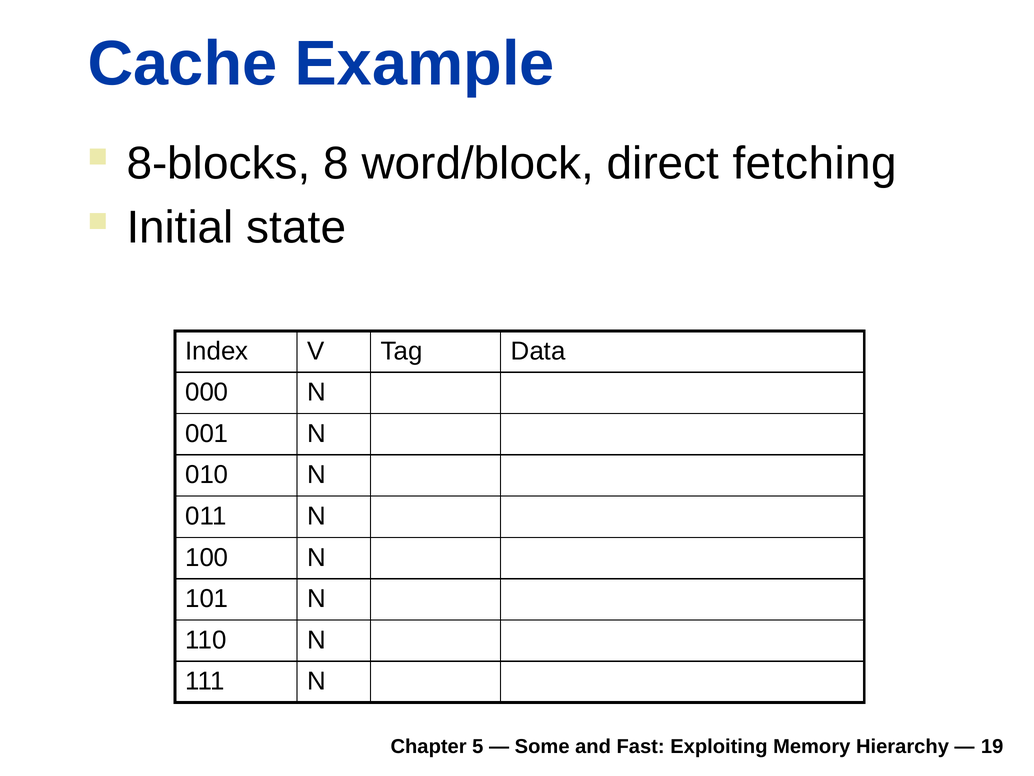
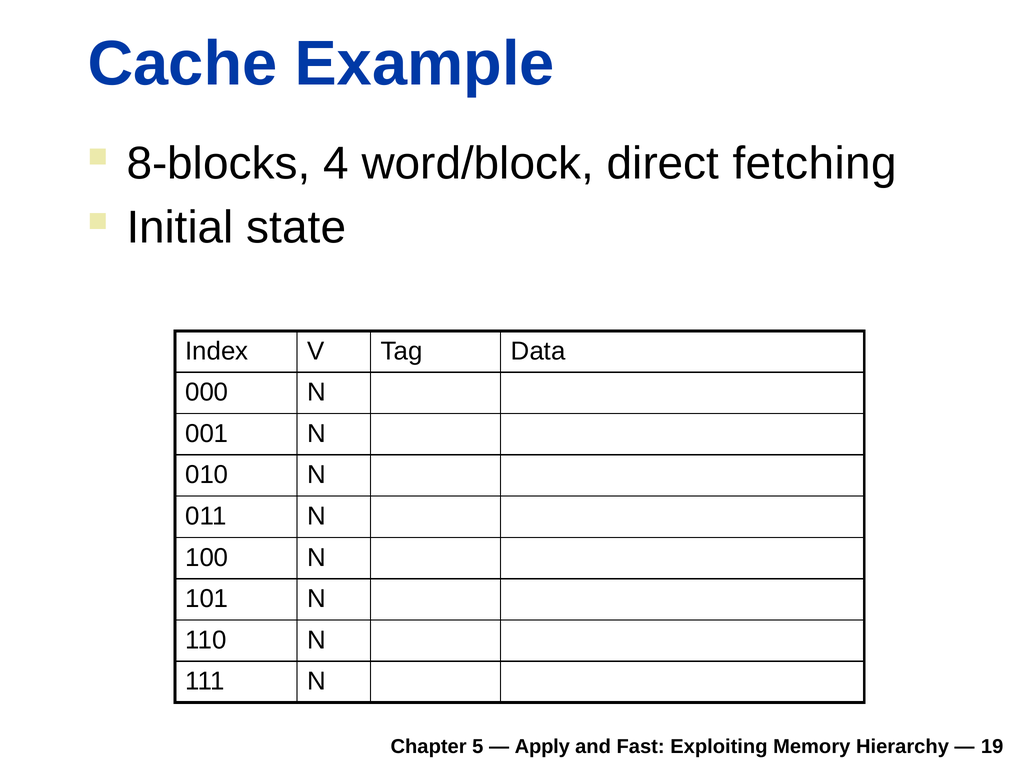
8: 8 -> 4
Some: Some -> Apply
